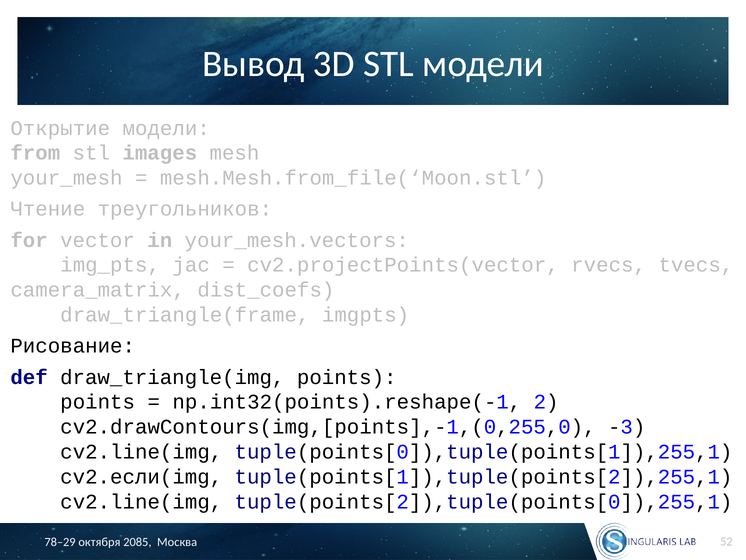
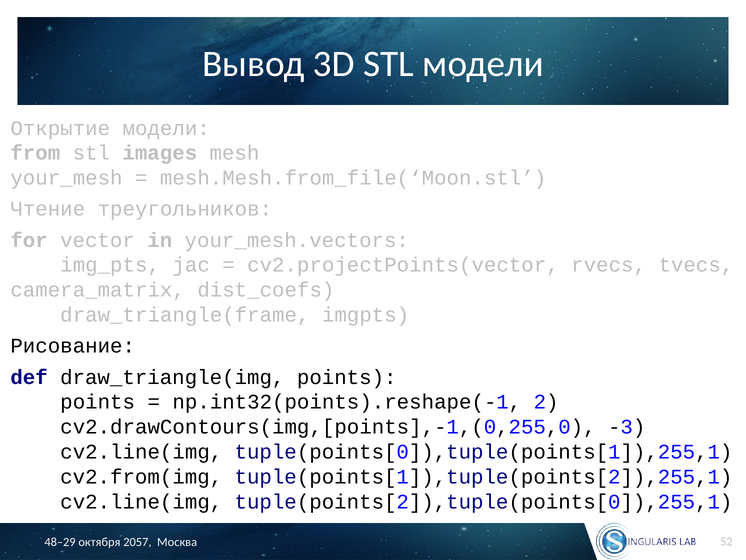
cv2.если(img: cv2.если(img -> cv2.from(img
78–29: 78–29 -> 48–29
2085: 2085 -> 2057
